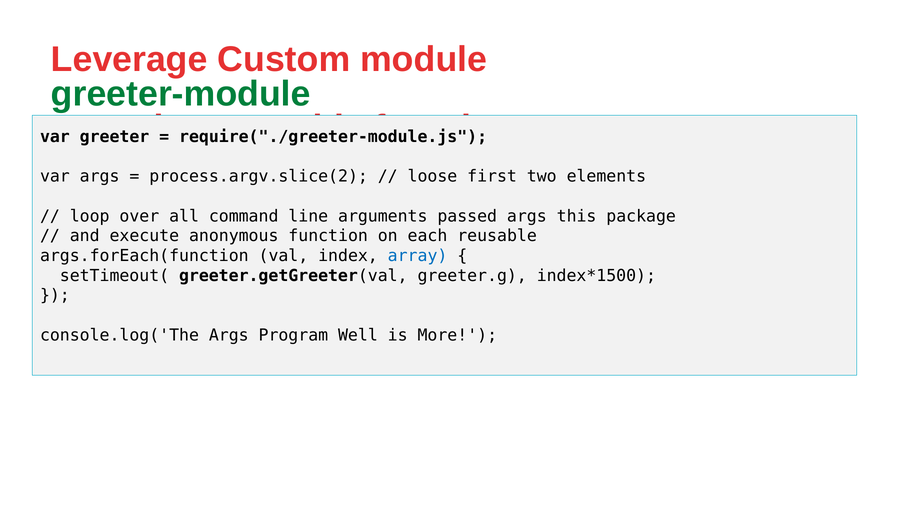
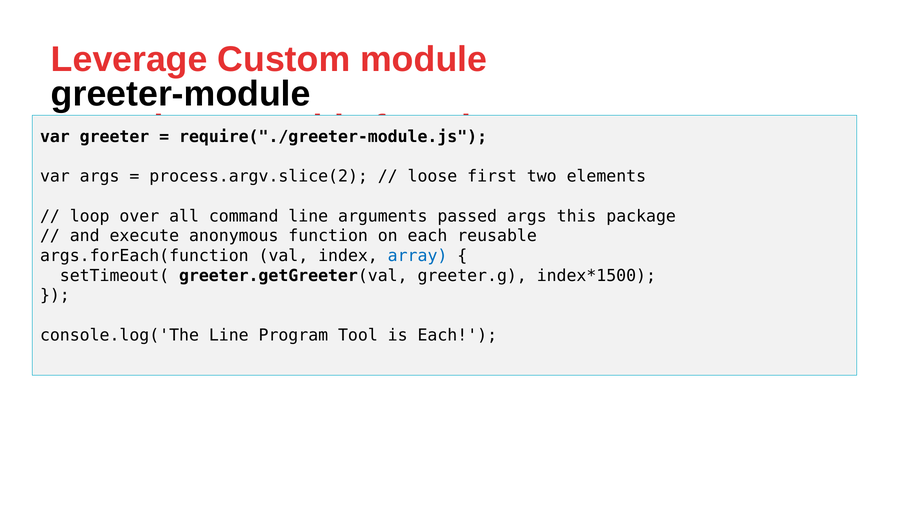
greeter-module colour: green -> black
console.log('The Args: Args -> Line
Well: Well -> Tool
is More: More -> Each
